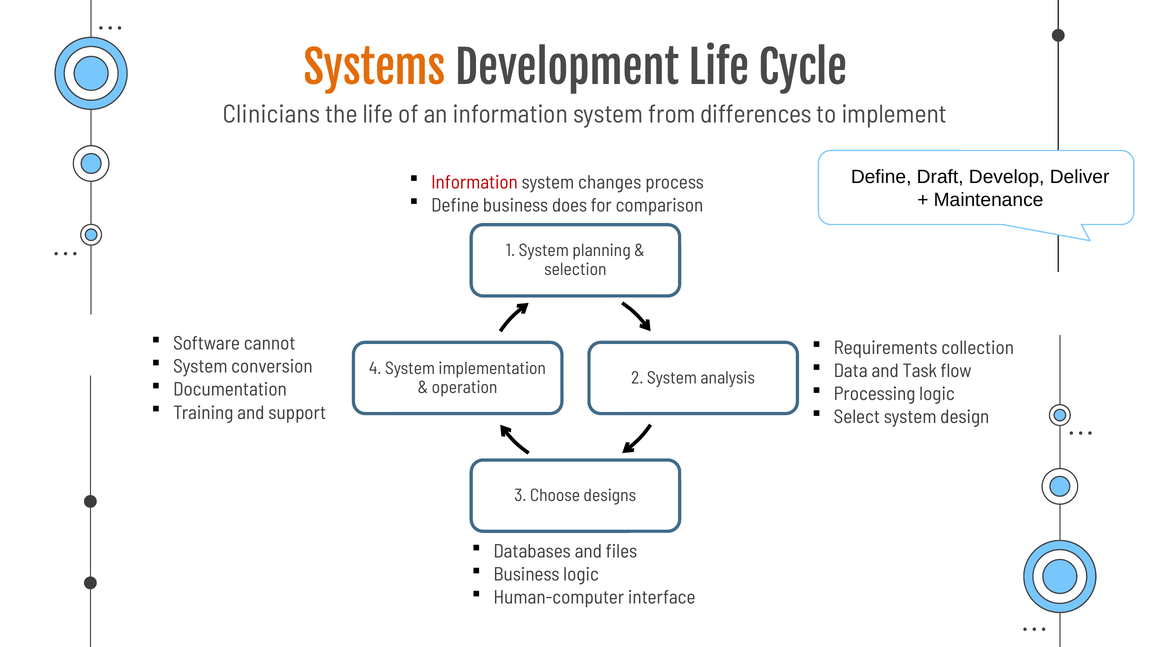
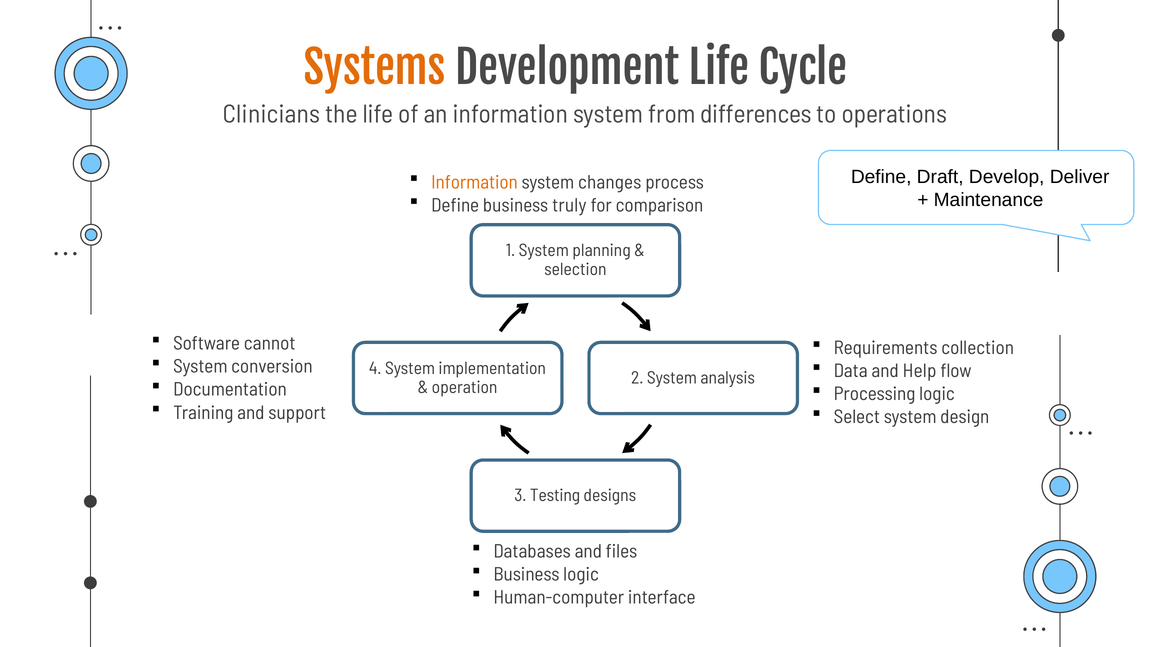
implement: implement -> operations
Information at (474, 182) colour: red -> orange
does: does -> truly
Task: Task -> Help
Choose: Choose -> Testing
